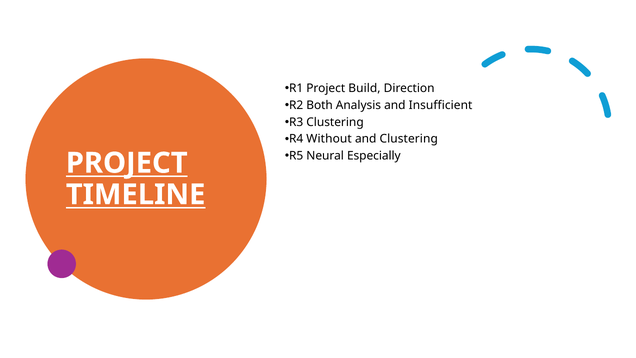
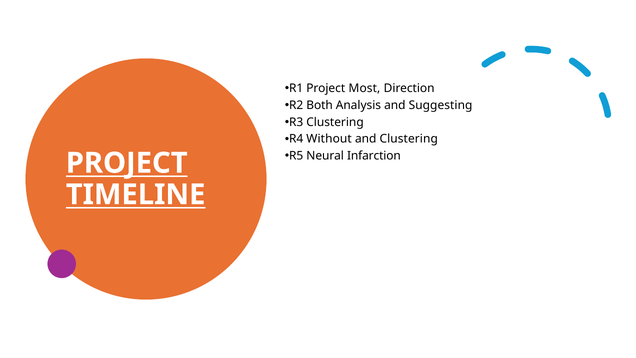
Build: Build -> Most
Insufficient: Insufficient -> Suggesting
Especially: Especially -> Infarction
